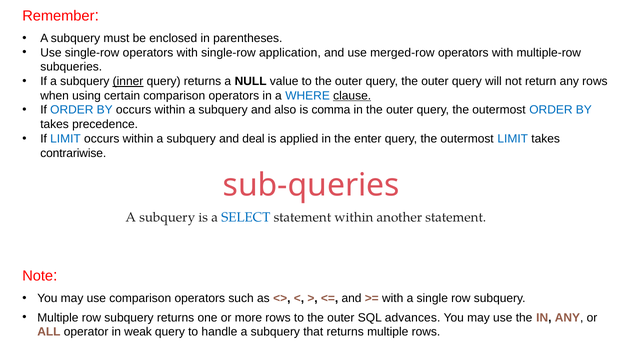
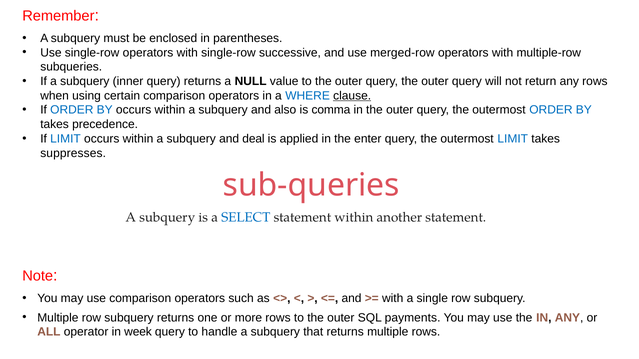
application: application -> successive
inner underline: present -> none
contrariwise: contrariwise -> suppresses
advances: advances -> payments
weak: weak -> week
